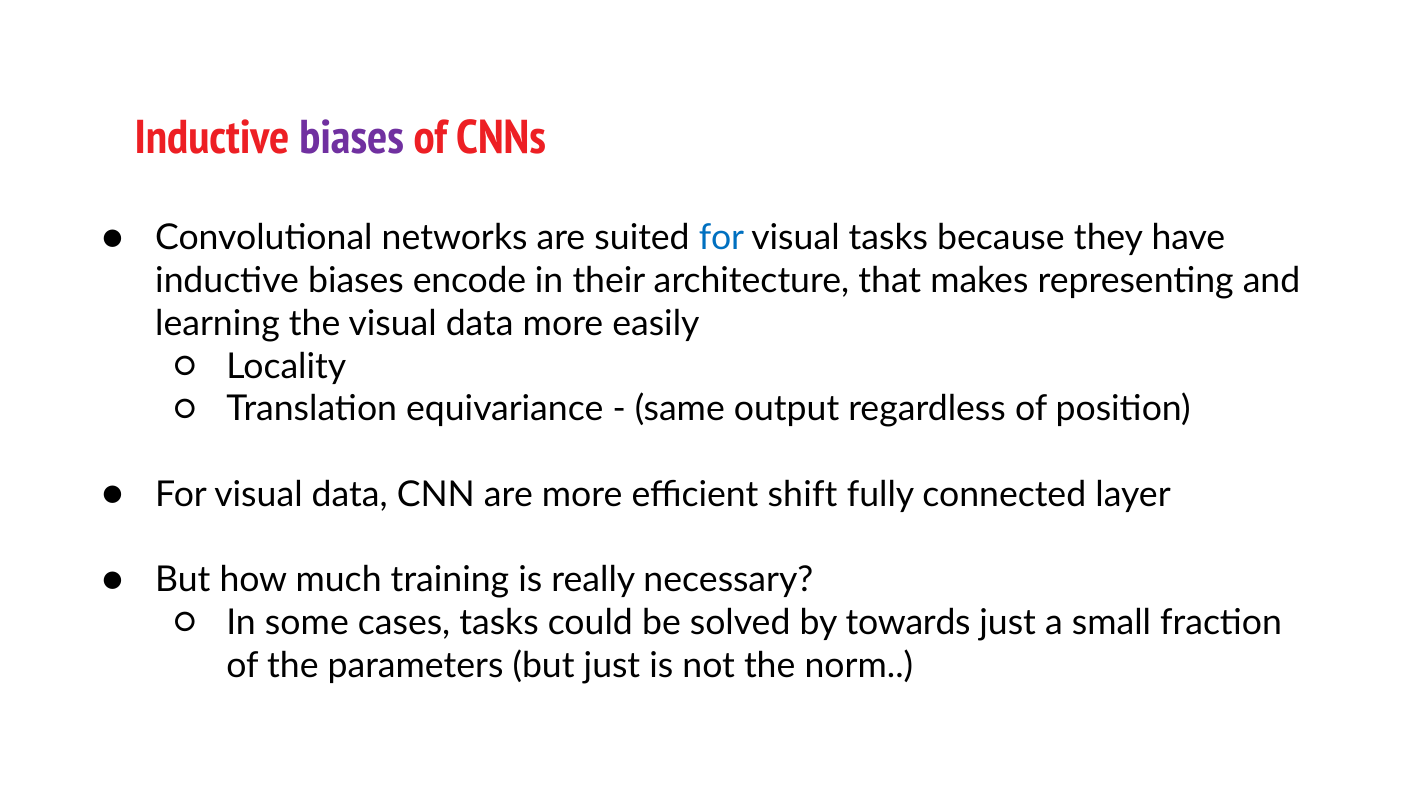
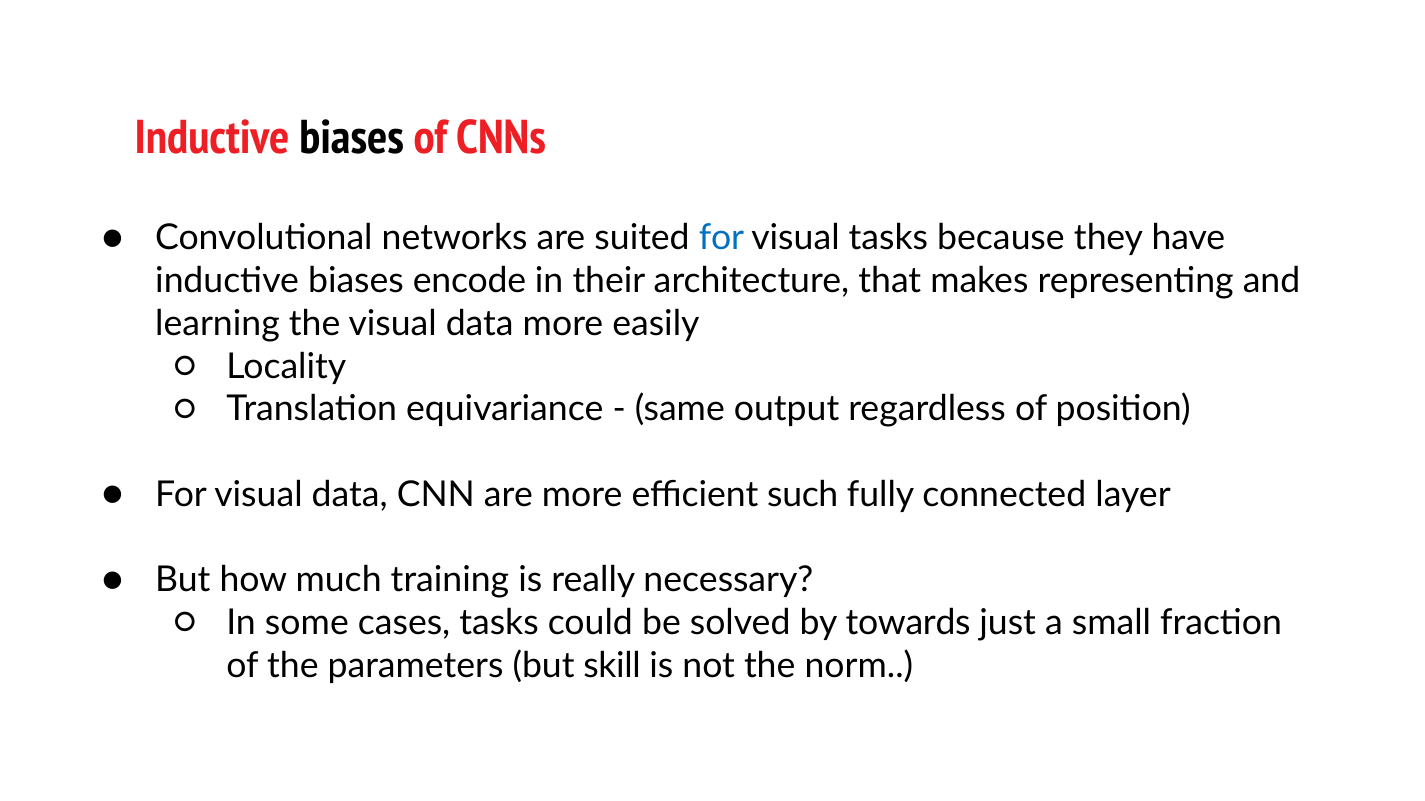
biases at (352, 138) colour: purple -> black
shift: shift -> such
but just: just -> skill
